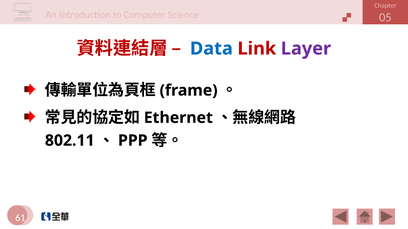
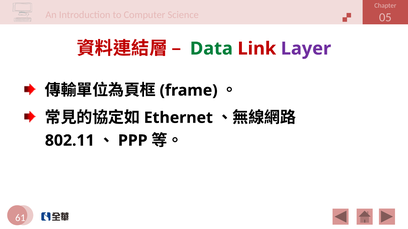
Data colour: blue -> green
